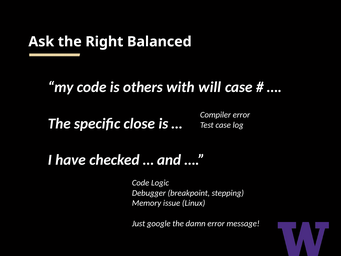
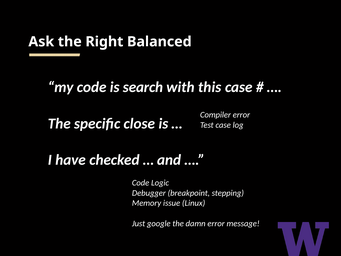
others: others -> search
will: will -> this
